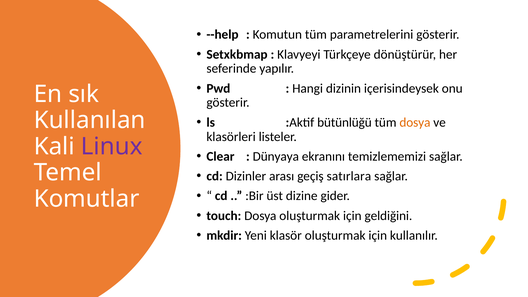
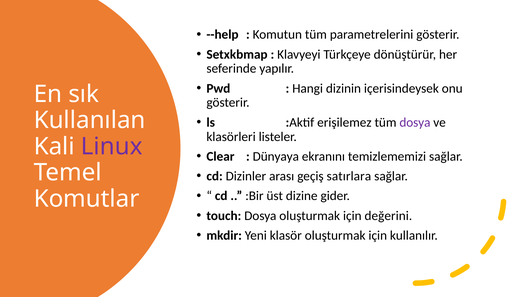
bütünlüğü: bütünlüğü -> erişilemez
dosya at (415, 122) colour: orange -> purple
geldiğini: geldiğini -> değerini
